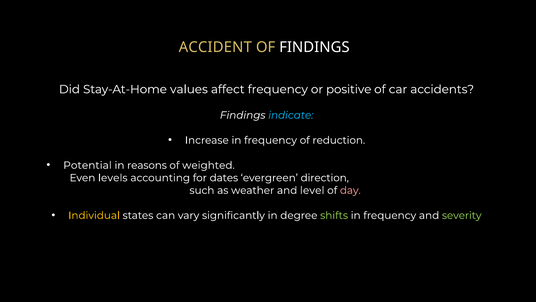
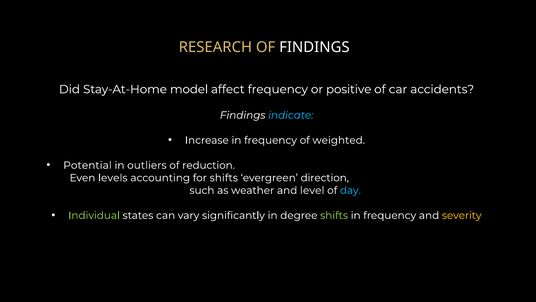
ACCIDENT: ACCIDENT -> RESEARCH
values: values -> model
reduction: reduction -> weighted
reasons: reasons -> outliers
weighted: weighted -> reduction
for dates: dates -> shifts
day colour: pink -> light blue
Individual colour: yellow -> light green
severity colour: light green -> yellow
